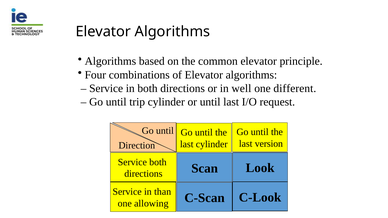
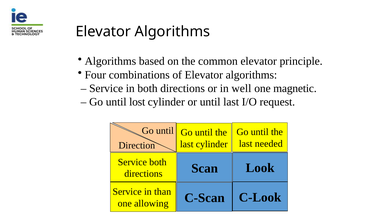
different: different -> magnetic
trip: trip -> lost
version: version -> needed
